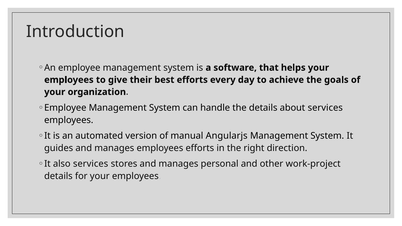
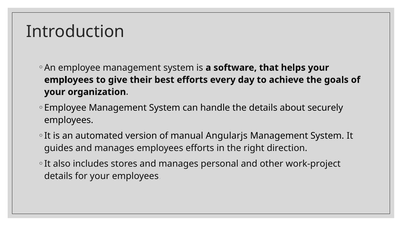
about services: services -> securely
also services: services -> includes
